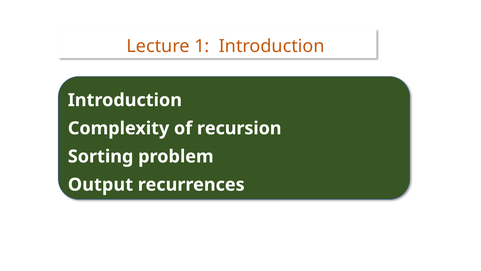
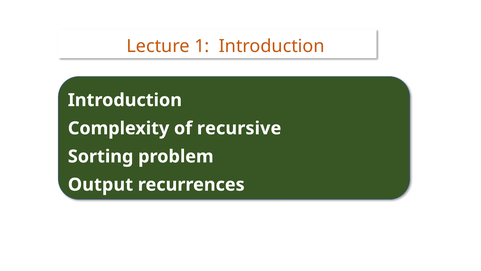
recursion: recursion -> recursive
